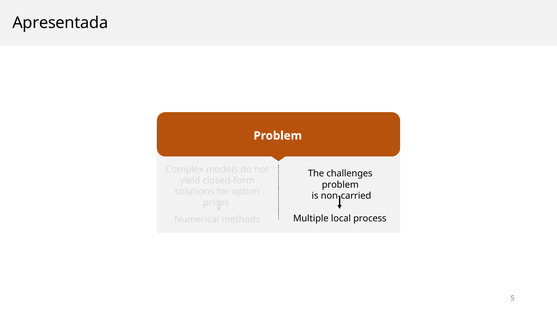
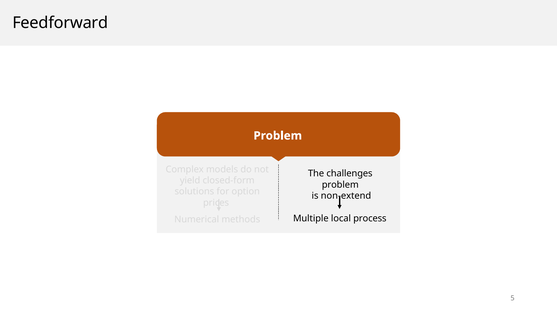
Apresentada: Apresentada -> Feedforward
non-carried: non-carried -> non-extend
